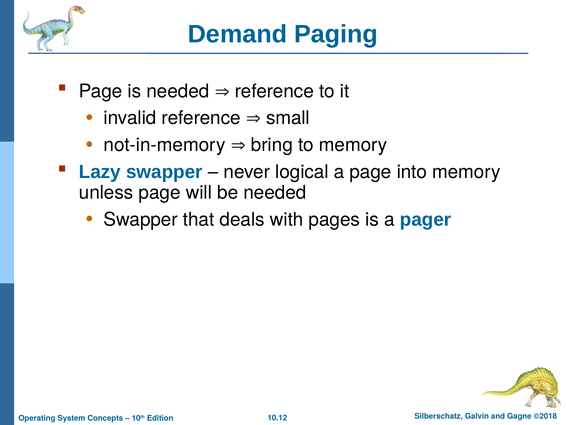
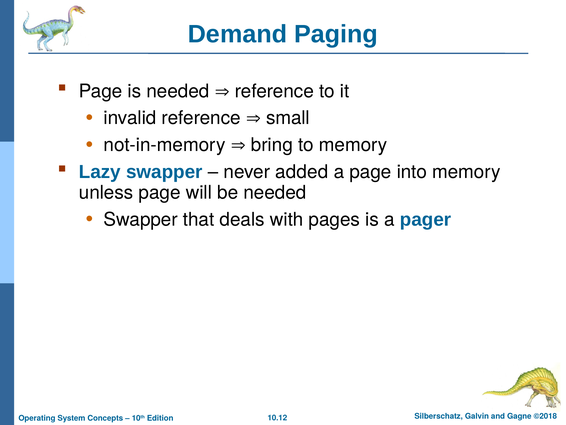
logical: logical -> added
